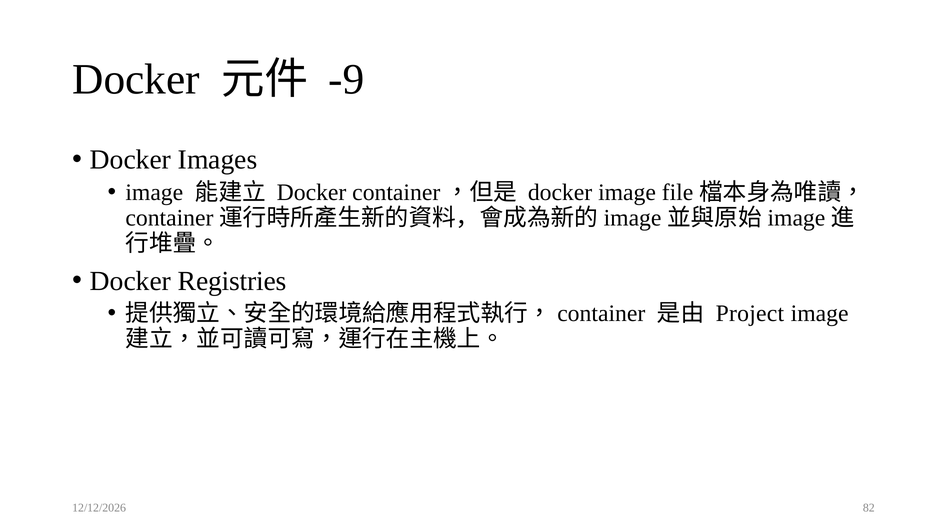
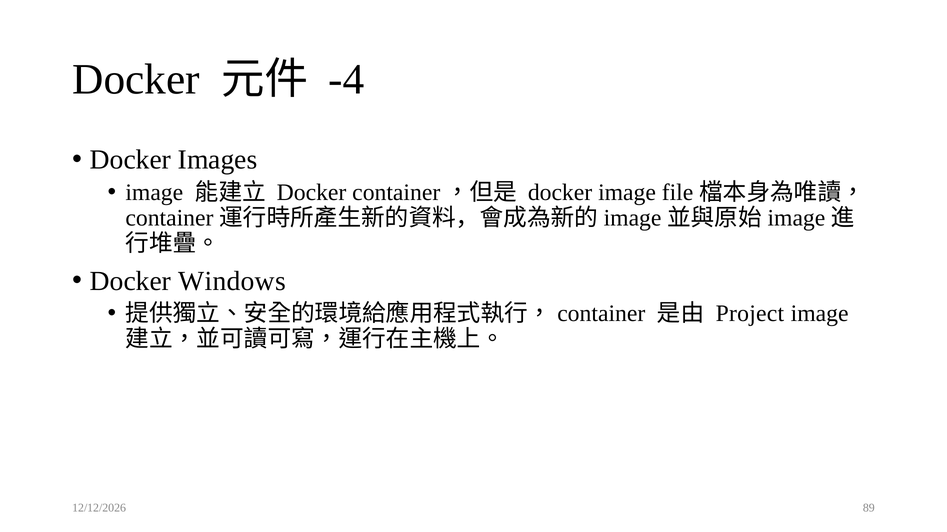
-9: -9 -> -4
Registries: Registries -> Windows
82: 82 -> 89
